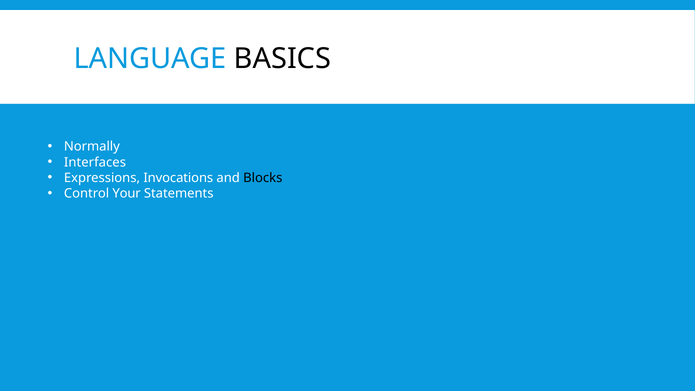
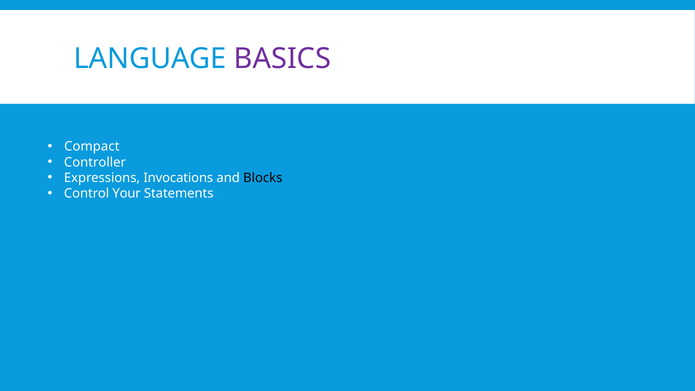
BASICS colour: black -> purple
Normally: Normally -> Compact
Interfaces: Interfaces -> Controller
